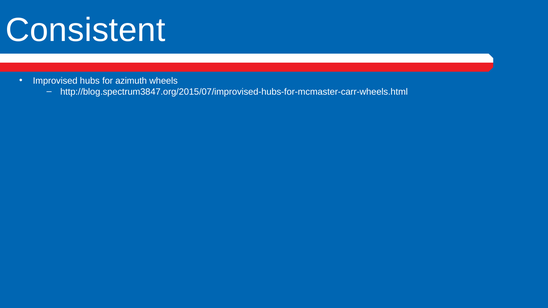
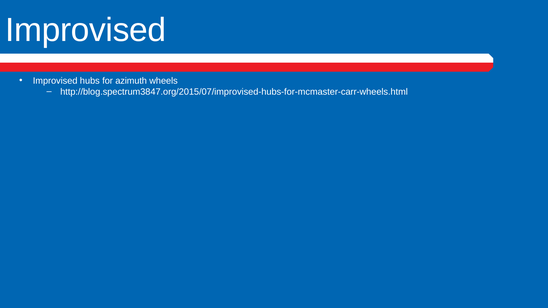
Consistent at (85, 30): Consistent -> Improvised
